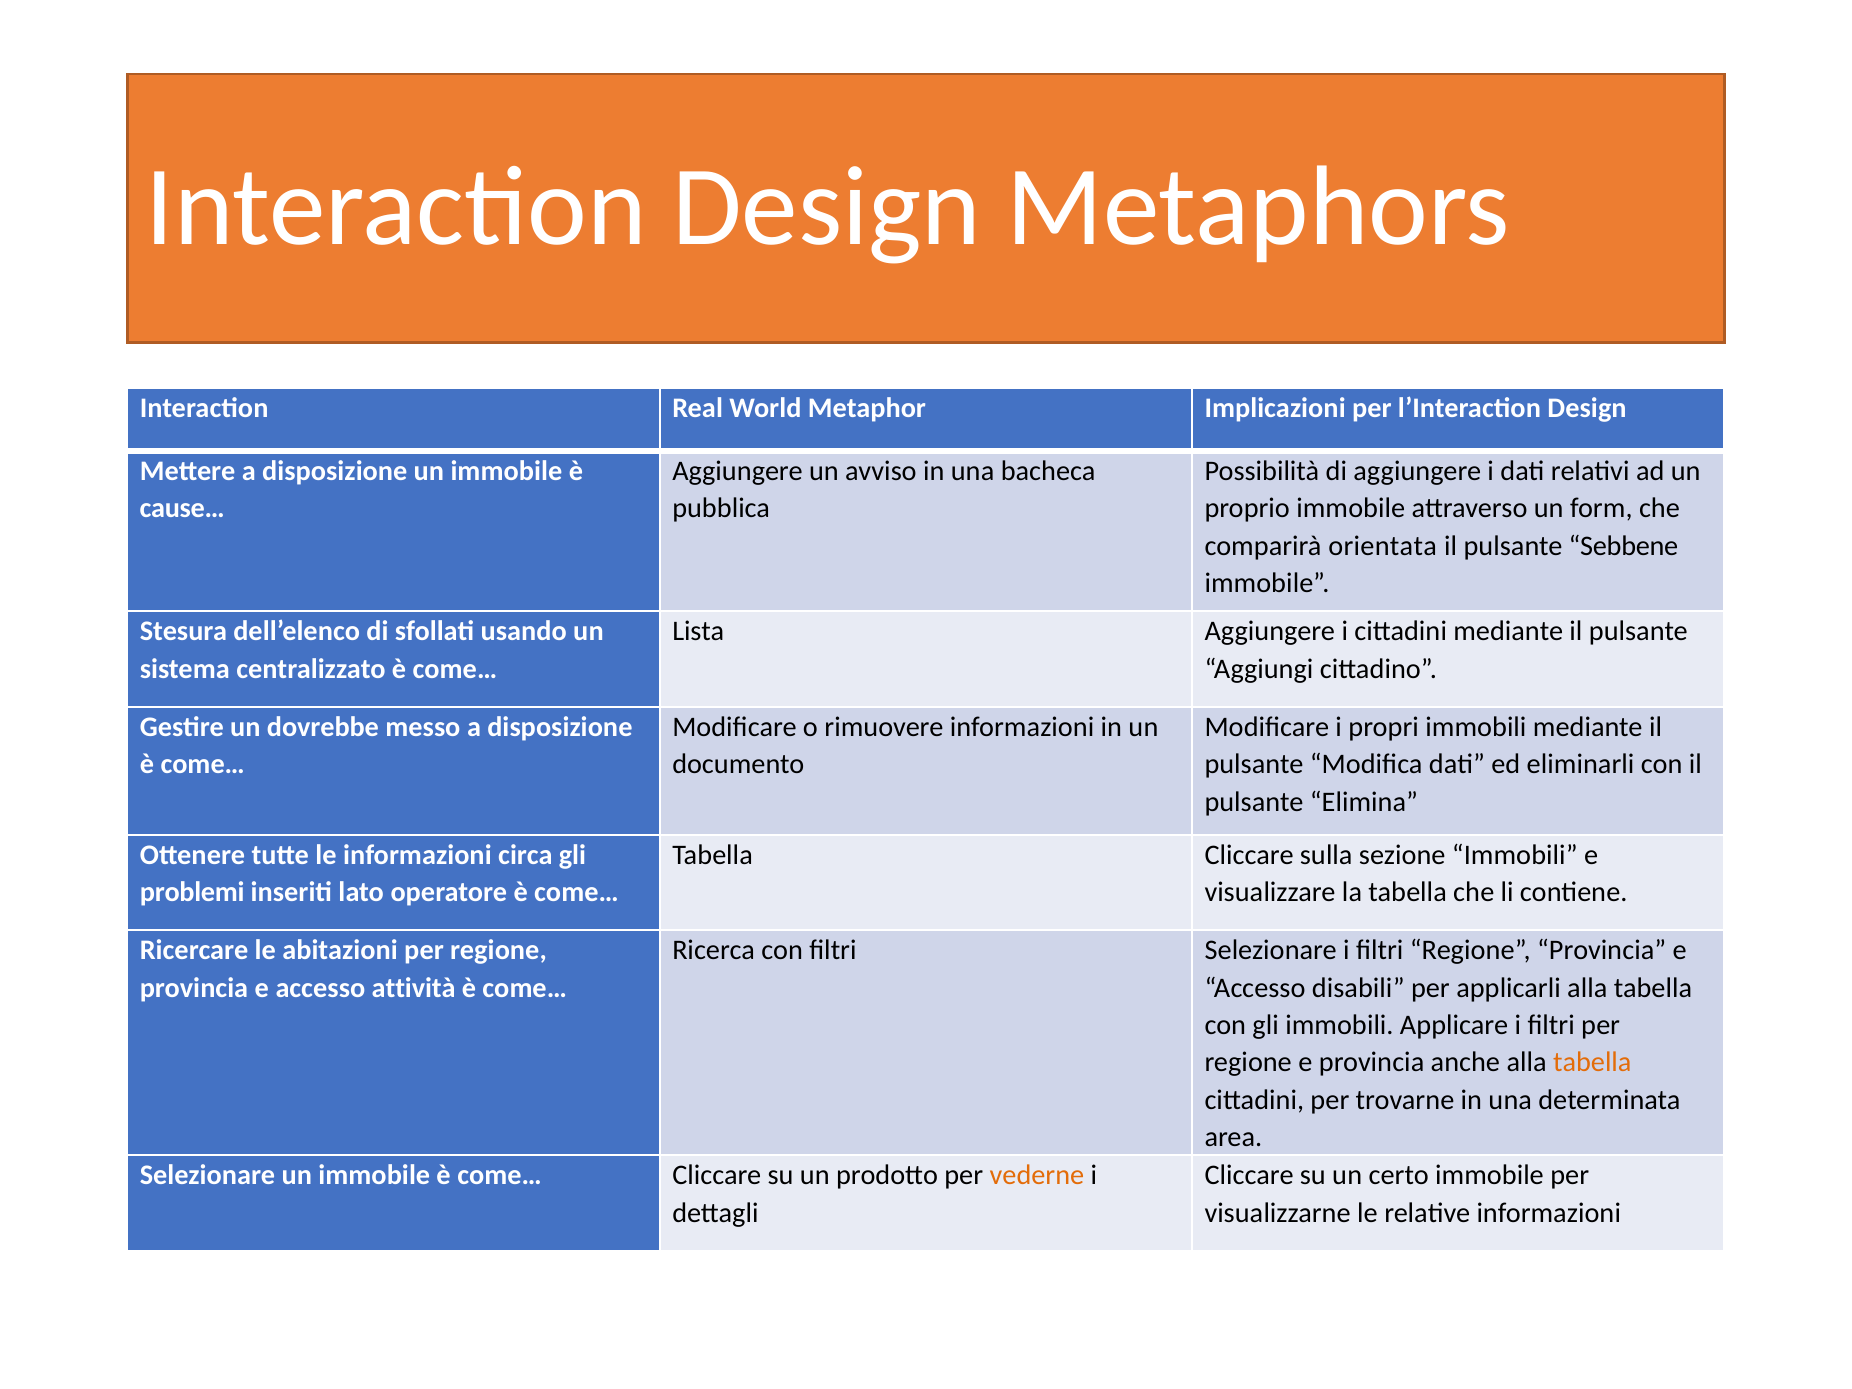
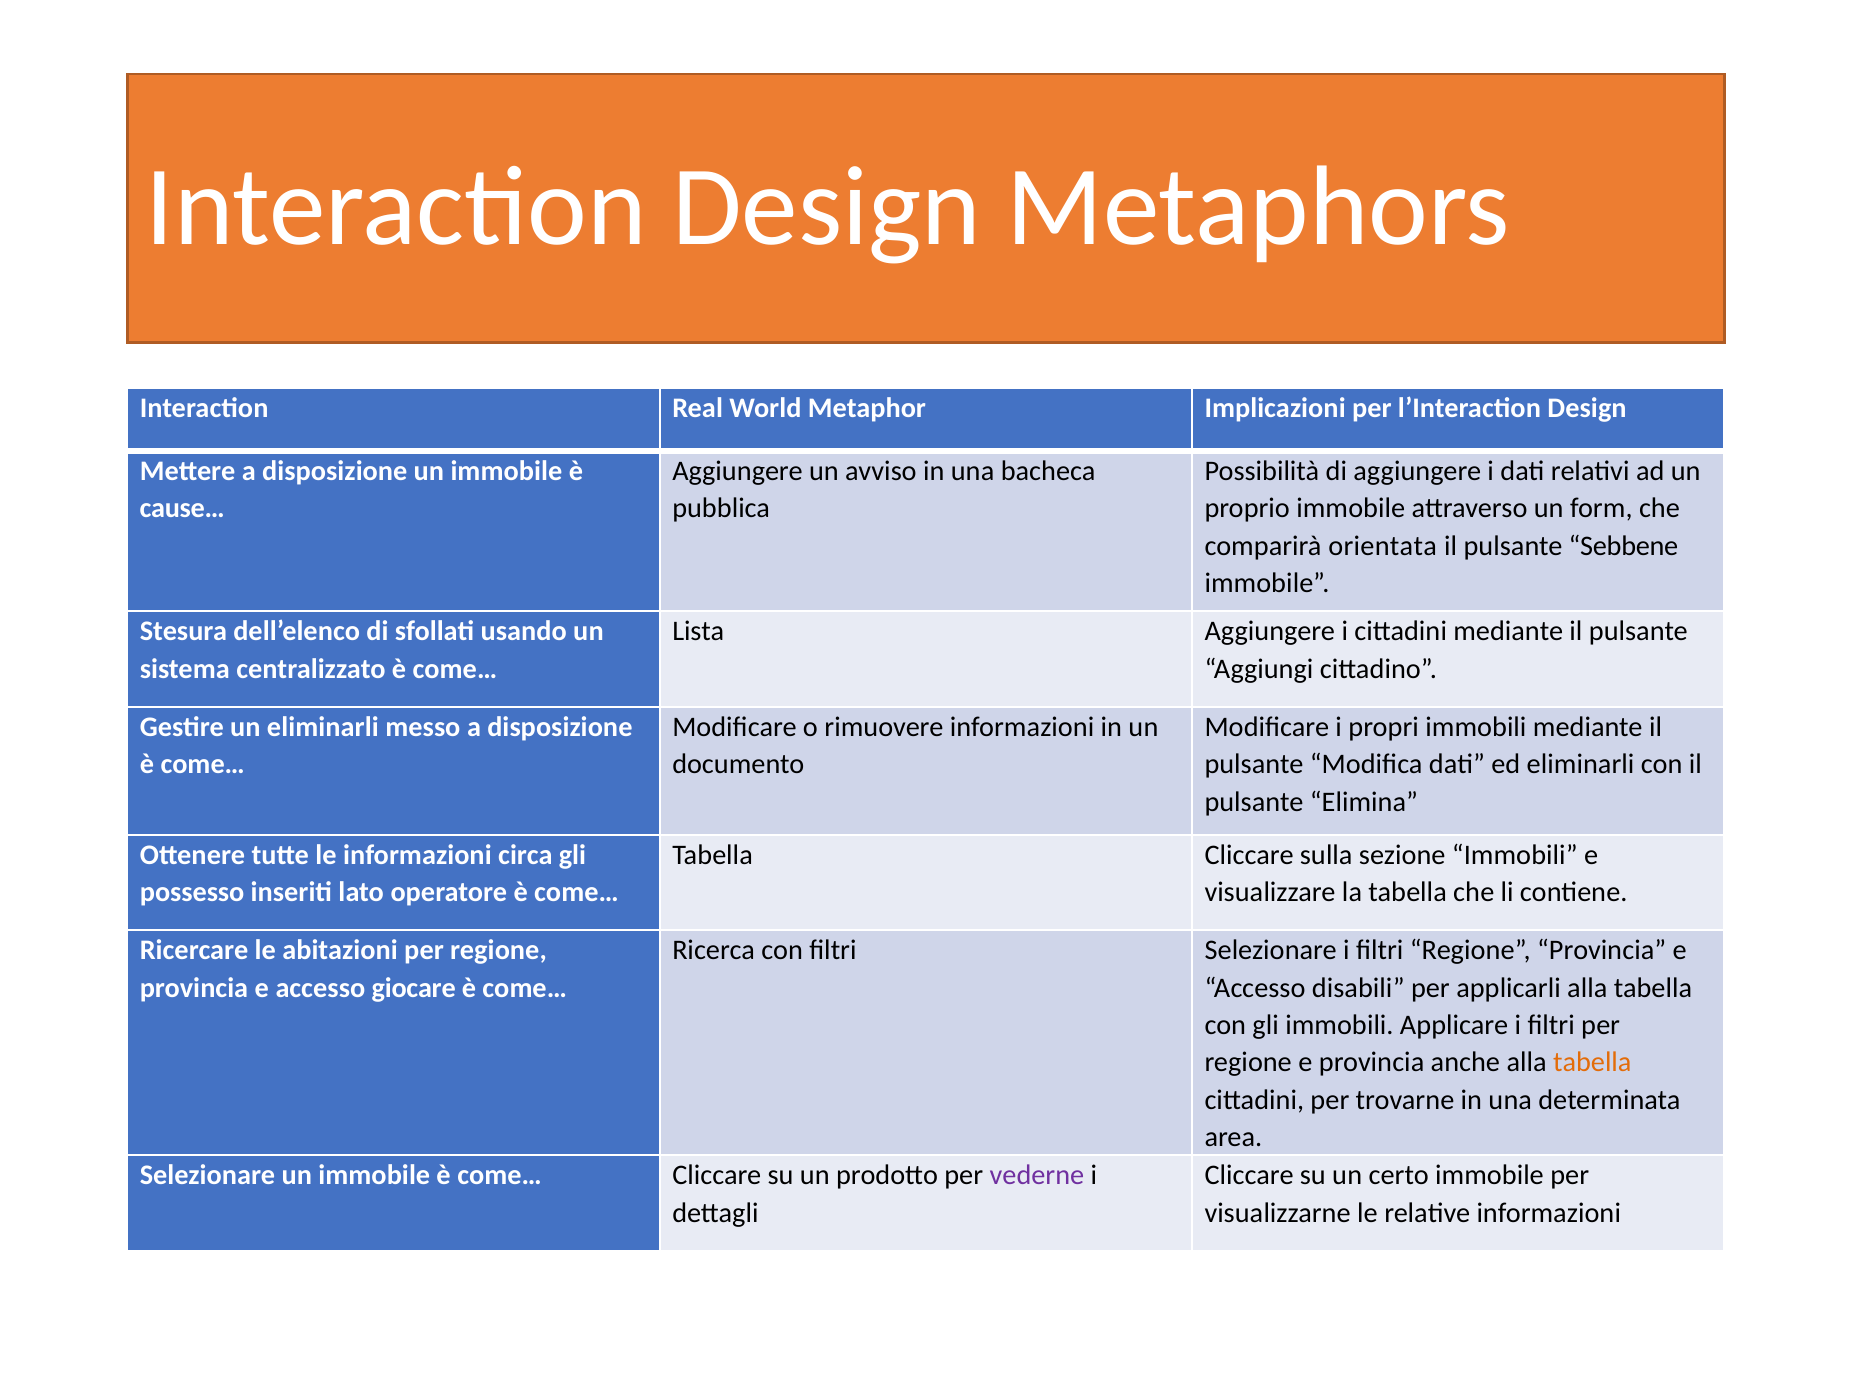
un dovrebbe: dovrebbe -> eliminarli
problemi: problemi -> possesso
attività: attività -> giocare
vederne colour: orange -> purple
